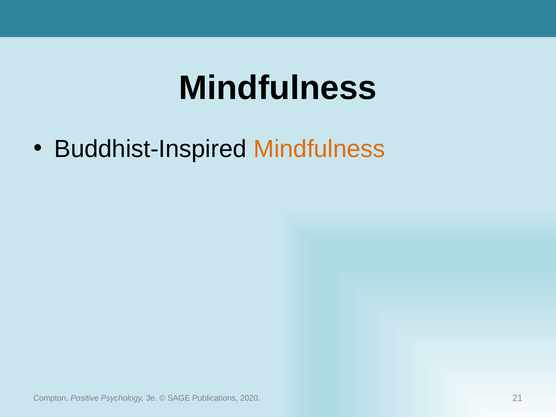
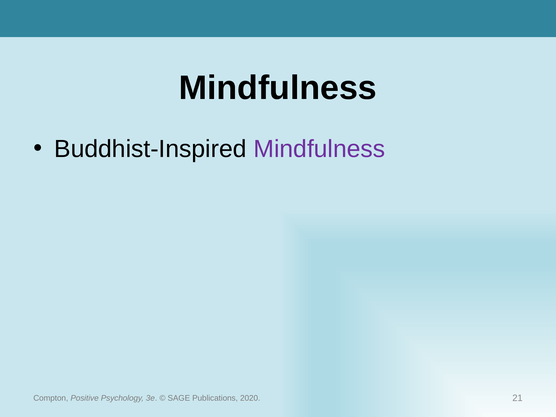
Mindfulness at (319, 149) colour: orange -> purple
